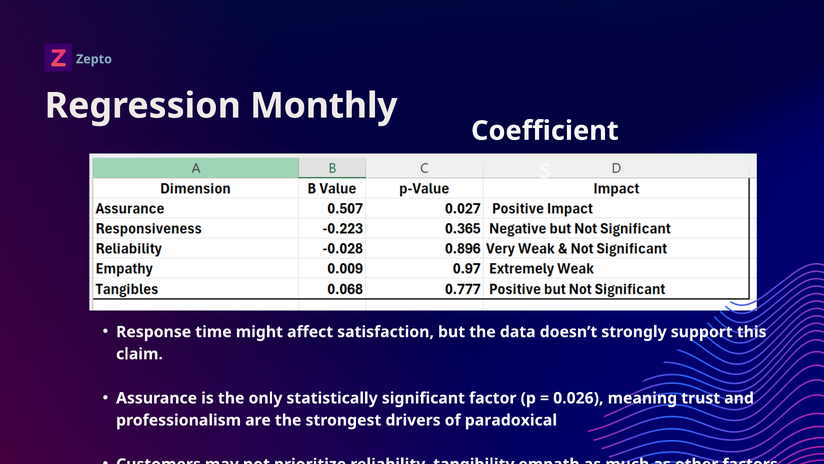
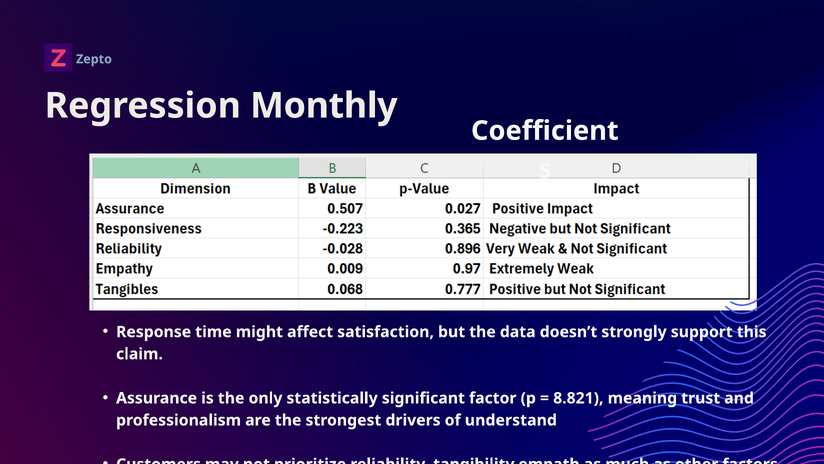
0.026: 0.026 -> 8.821
paradoxical: paradoxical -> understand
